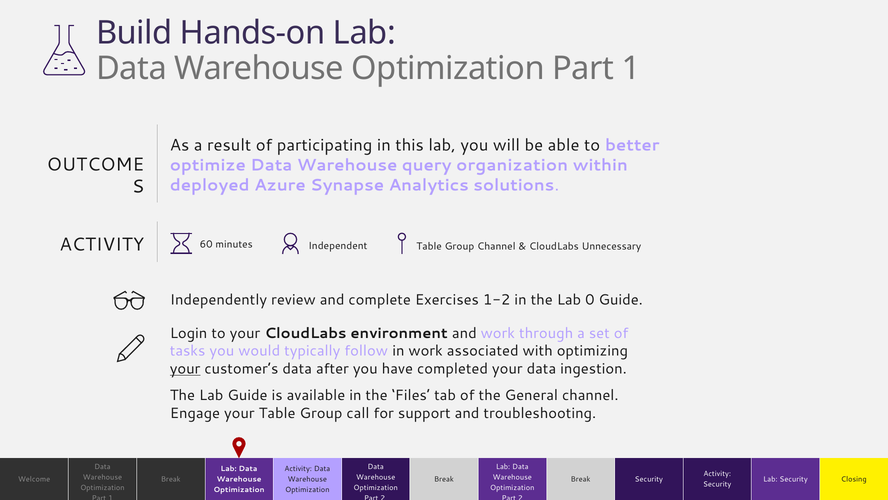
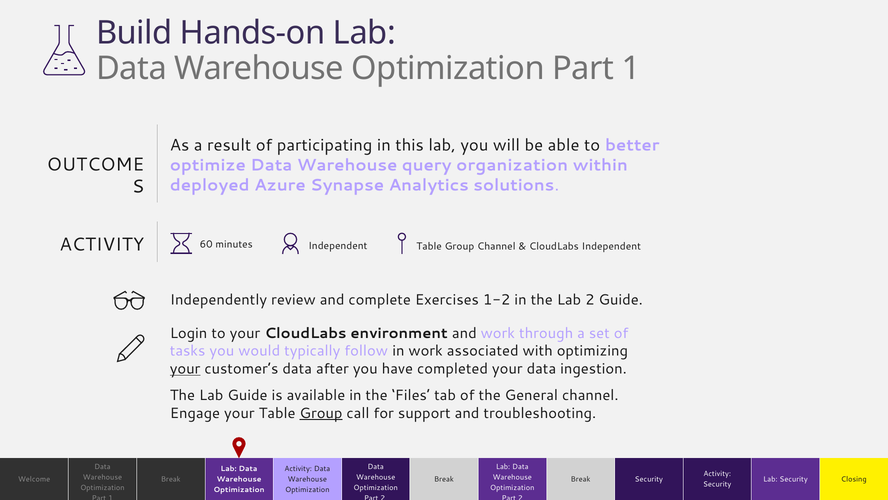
CloudLabs Unnecessary: Unnecessary -> Independent
Lab 0: 0 -> 2
Group at (321, 413) underline: none -> present
